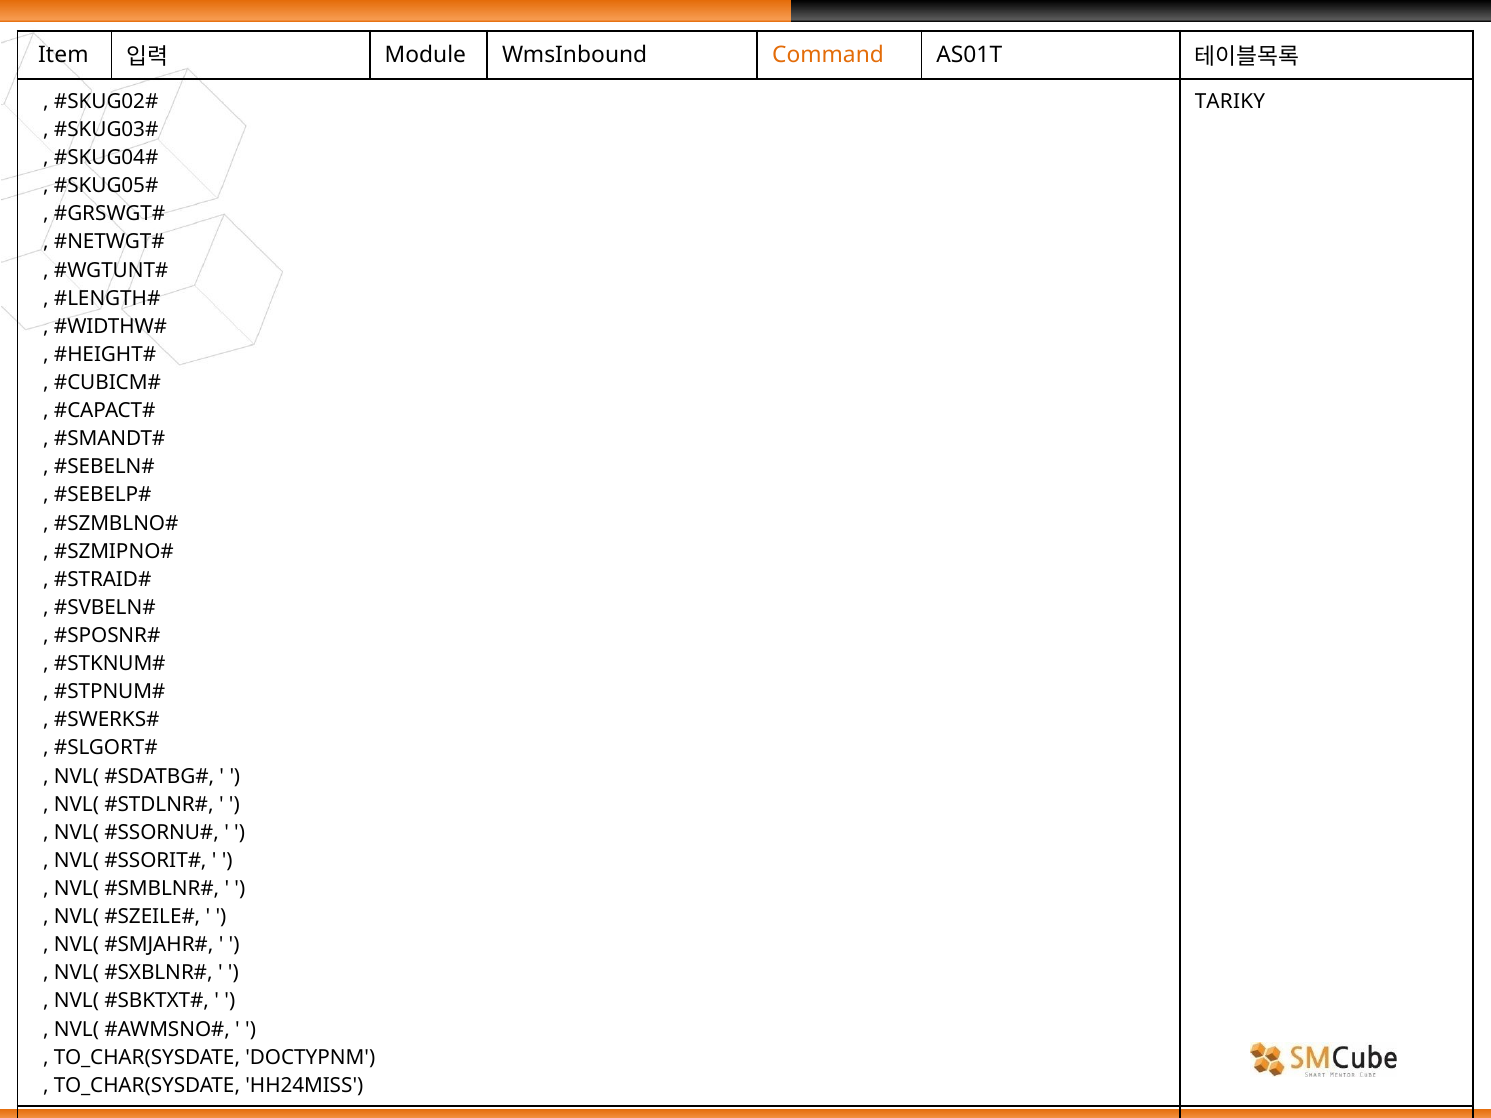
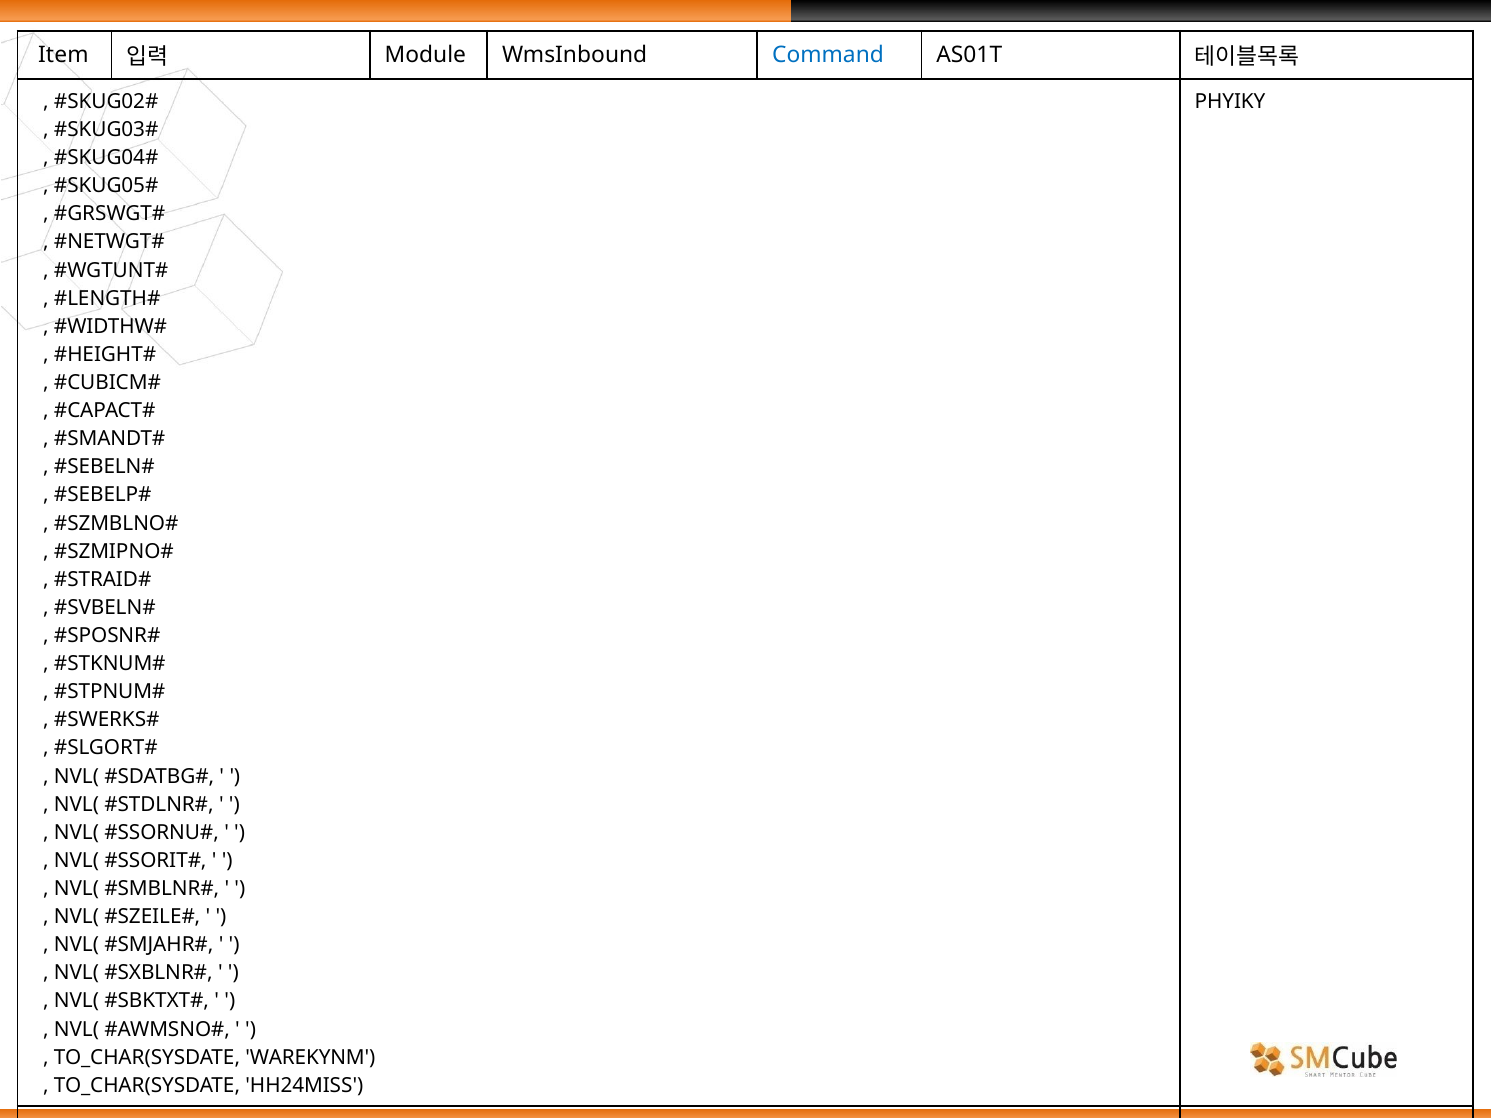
Command colour: orange -> blue
TARIKY: TARIKY -> PHYIKY
DOCTYPNM: DOCTYPNM -> WAREKYNM
